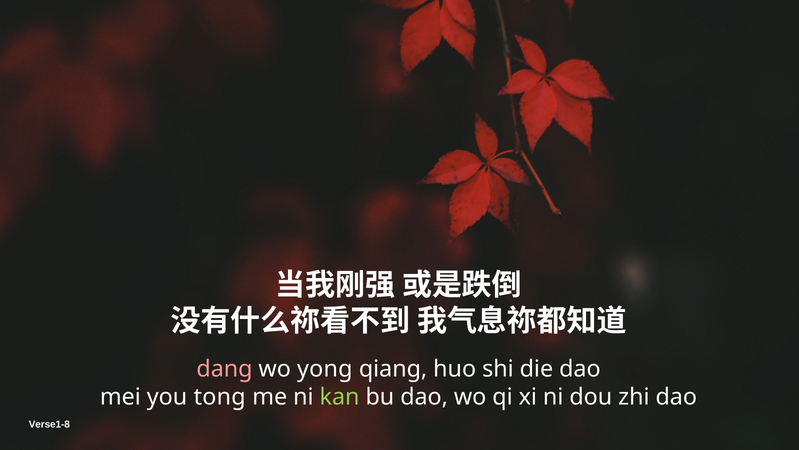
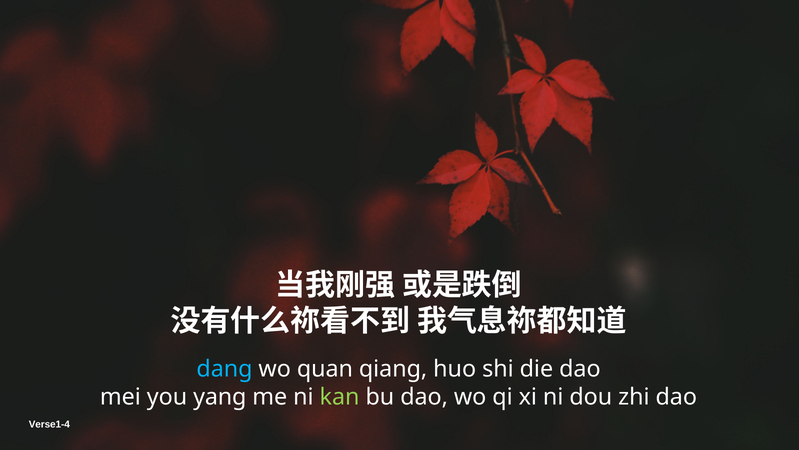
dang colour: pink -> light blue
yong: yong -> quan
tong: tong -> yang
Verse1-8: Verse1-8 -> Verse1-4
